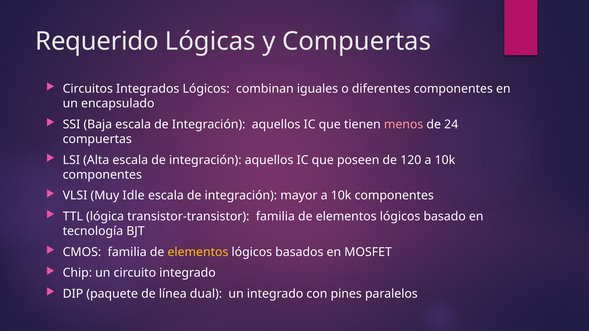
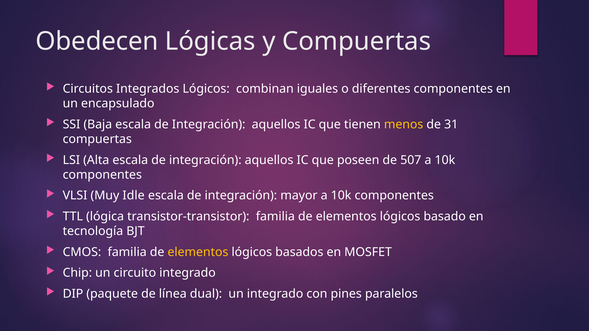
Requerido: Requerido -> Obedecen
menos colour: pink -> yellow
24: 24 -> 31
120: 120 -> 507
